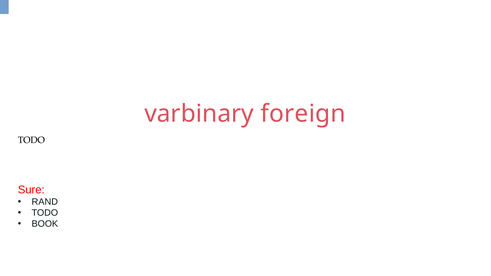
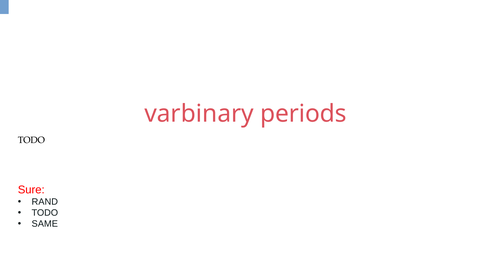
foreign: foreign -> periods
BOOK: BOOK -> SAME
